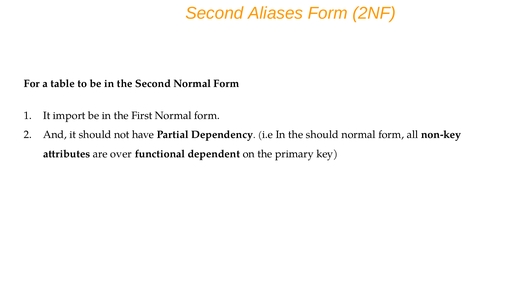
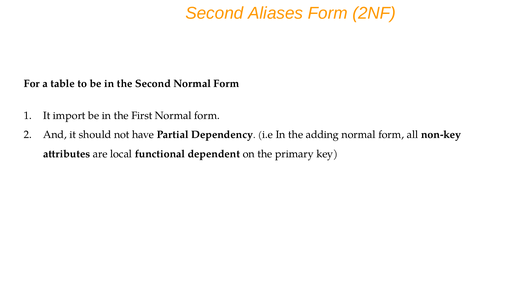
the should: should -> adding
over: over -> local
